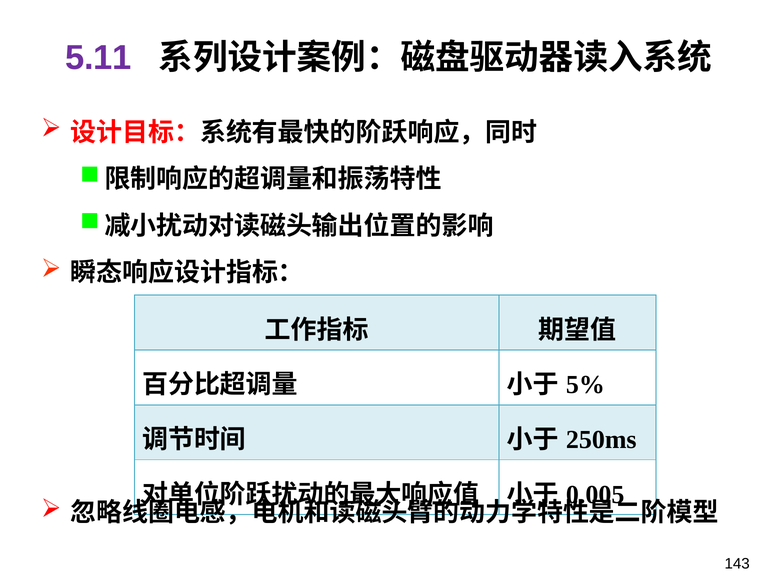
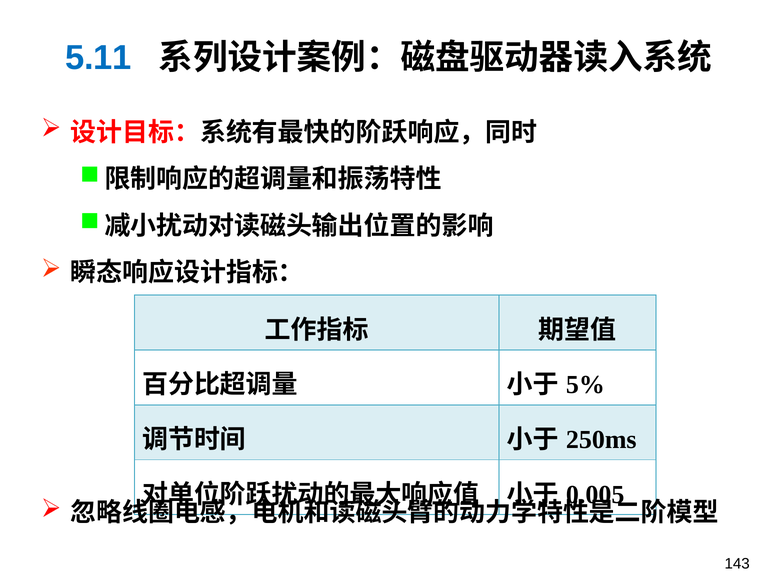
5.11 colour: purple -> blue
